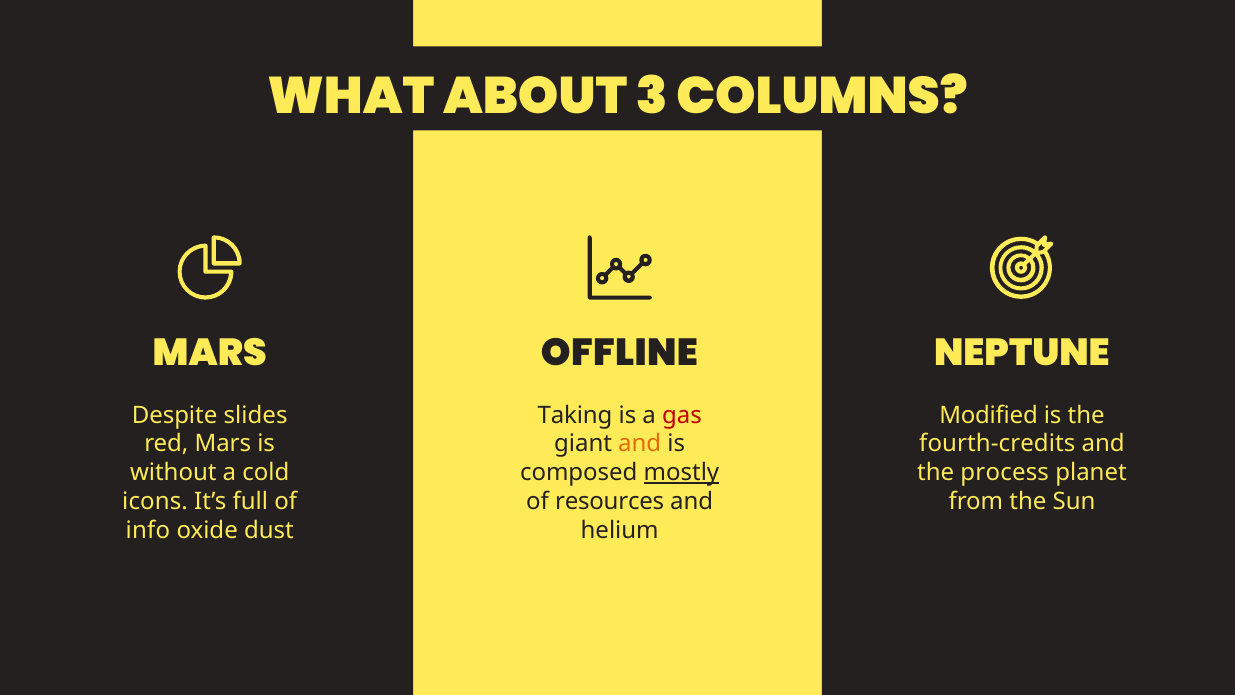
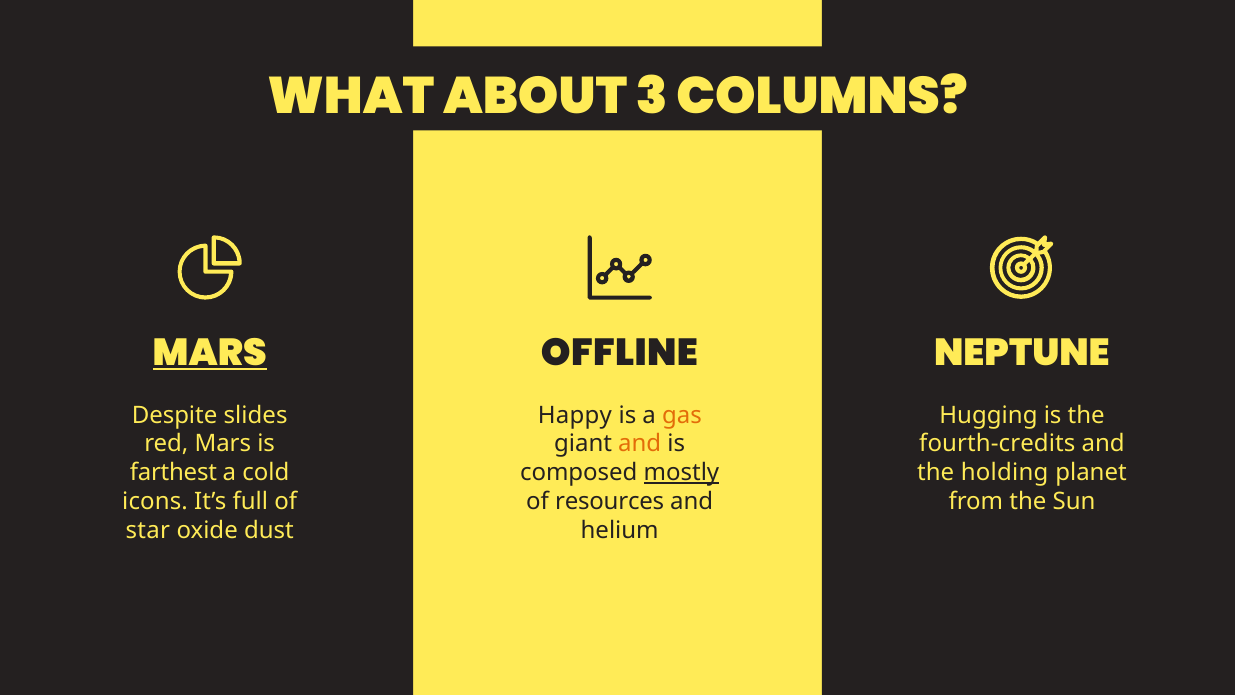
MARS at (210, 353) underline: none -> present
Taking: Taking -> Happy
gas colour: red -> orange
Modified: Modified -> Hugging
without: without -> farthest
process: process -> holding
info: info -> star
